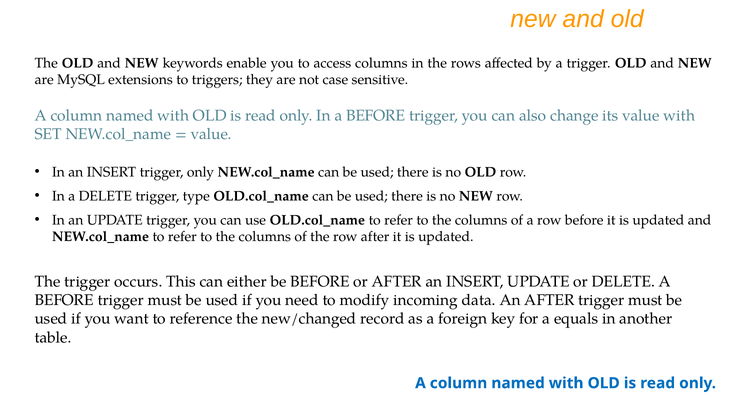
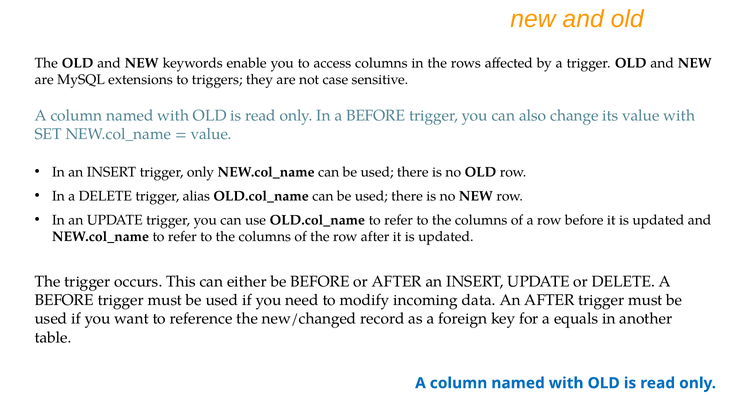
type: type -> alias
